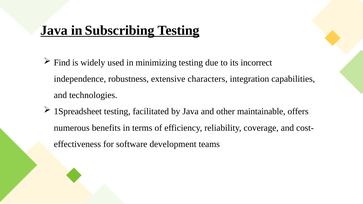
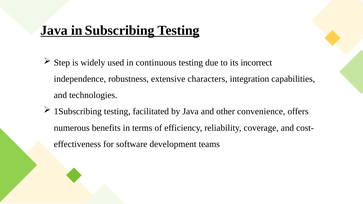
Find: Find -> Step
minimizing: minimizing -> continuous
1Spreadsheet: 1Spreadsheet -> 1Subscribing
maintainable: maintainable -> convenience
